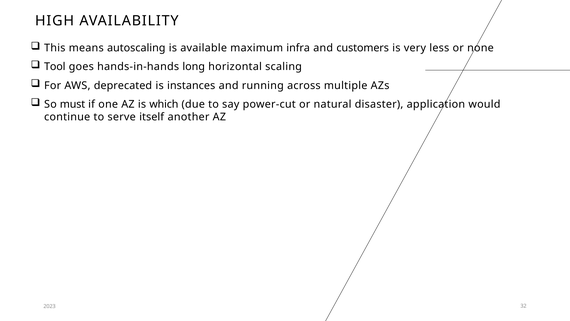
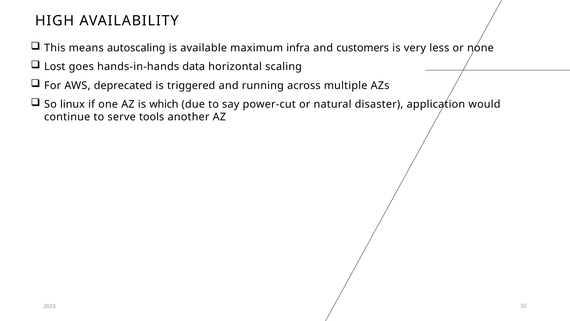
Tool: Tool -> Lost
long: long -> data
instances: instances -> triggered
must: must -> linux
itself: itself -> tools
